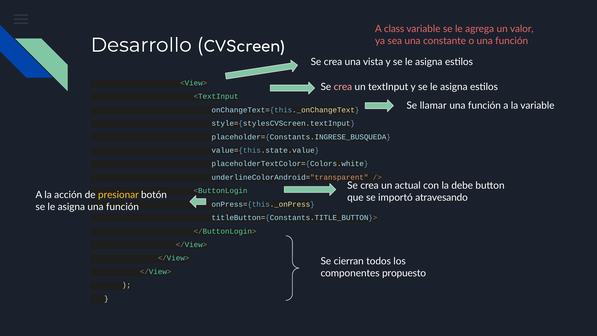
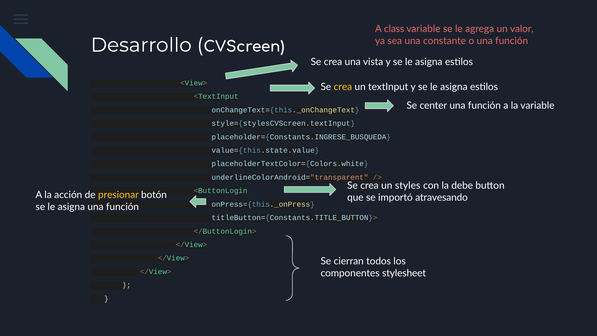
crea at (343, 87) colour: pink -> yellow
llamar: llamar -> center
actual: actual -> styles
propuesto: propuesto -> stylesheet
